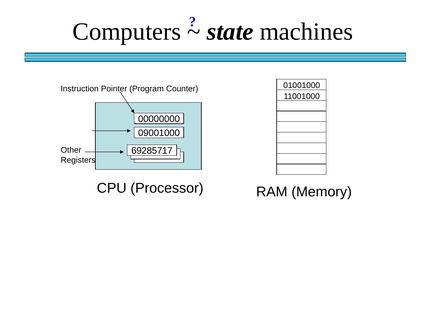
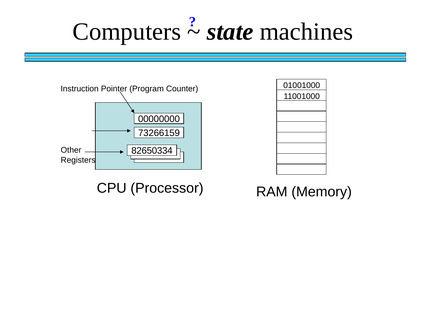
09001000: 09001000 -> 73266159
69285717: 69285717 -> 82650334
